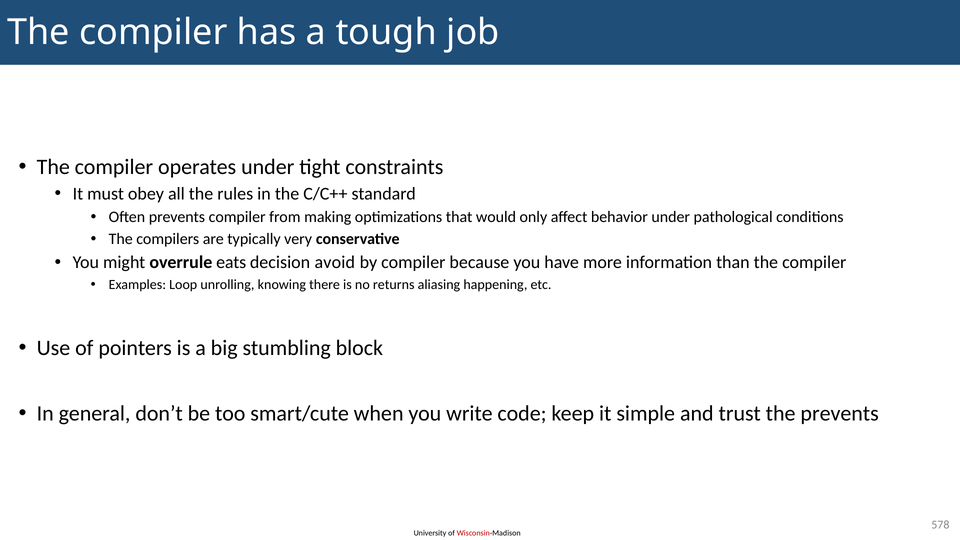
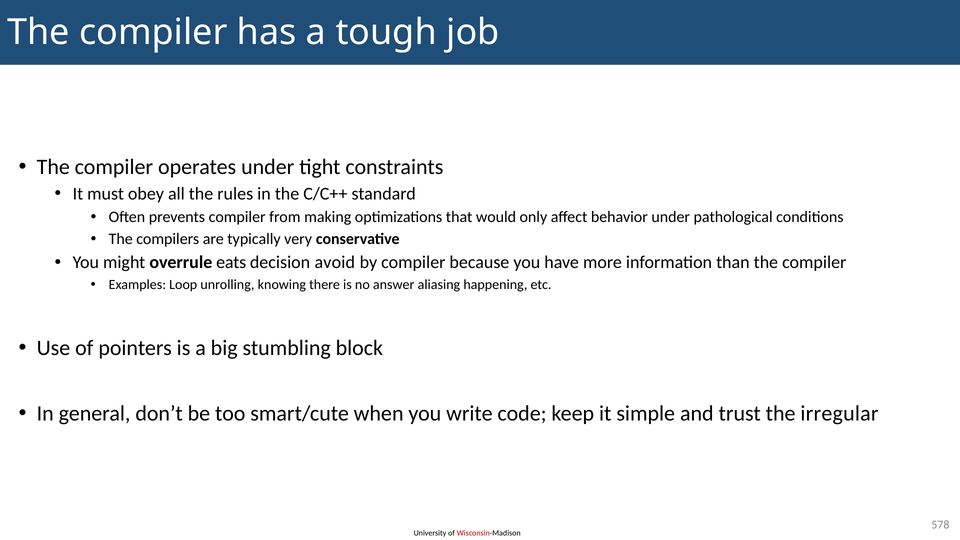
returns: returns -> answer
the prevents: prevents -> irregular
